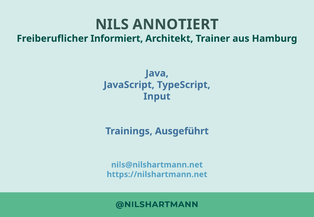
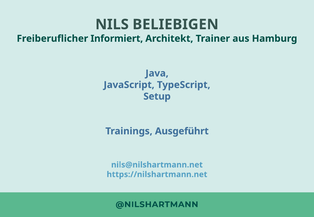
ANNOTIERT: ANNOTIERT -> BELIEBIGEN
Input: Input -> Setup
